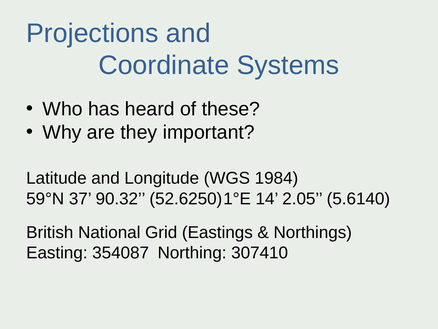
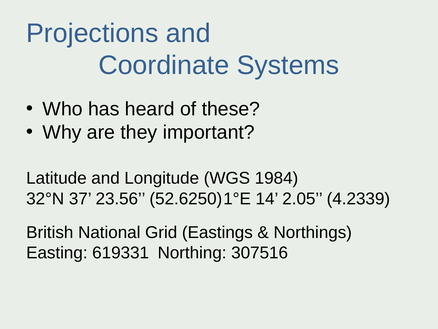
59°N: 59°N -> 32°N
90.32: 90.32 -> 23.56
5.6140: 5.6140 -> 4.2339
354087: 354087 -> 619331
307410: 307410 -> 307516
